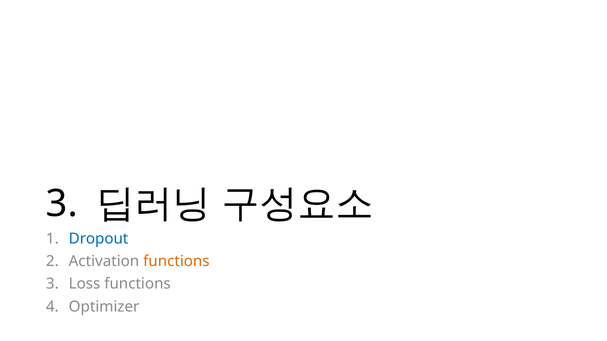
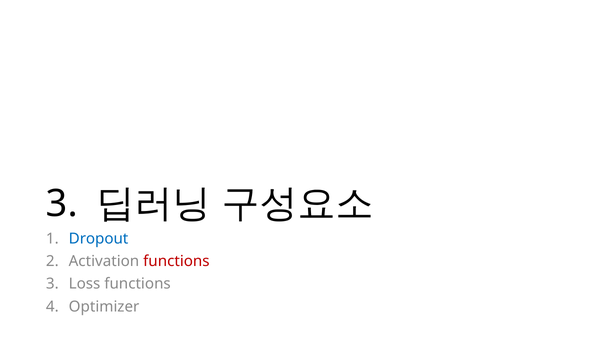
functions at (176, 262) colour: orange -> red
